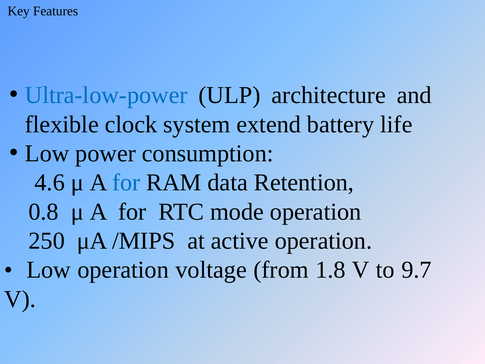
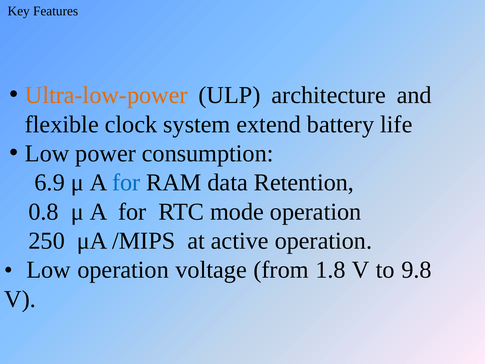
Ultra-low-power colour: blue -> orange
4.6: 4.6 -> 6.9
9.7: 9.7 -> 9.8
